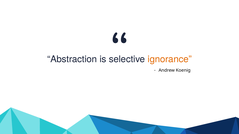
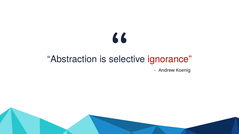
ignorance colour: orange -> red
